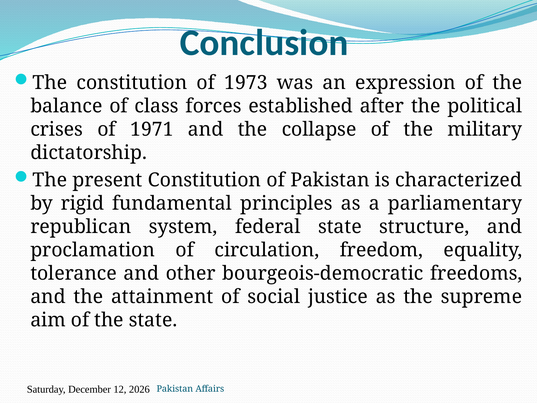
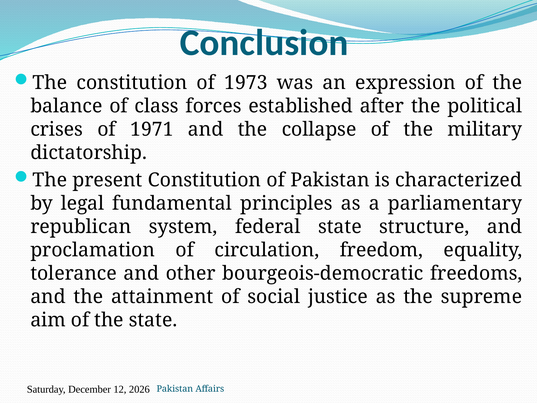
rigid: rigid -> legal
